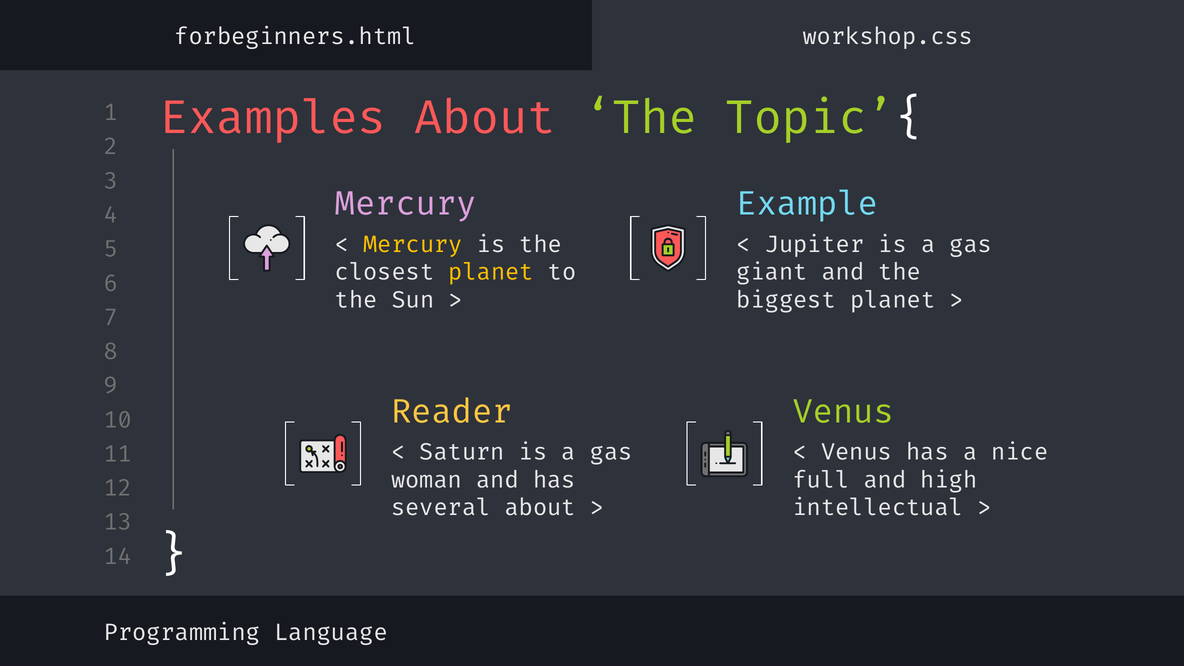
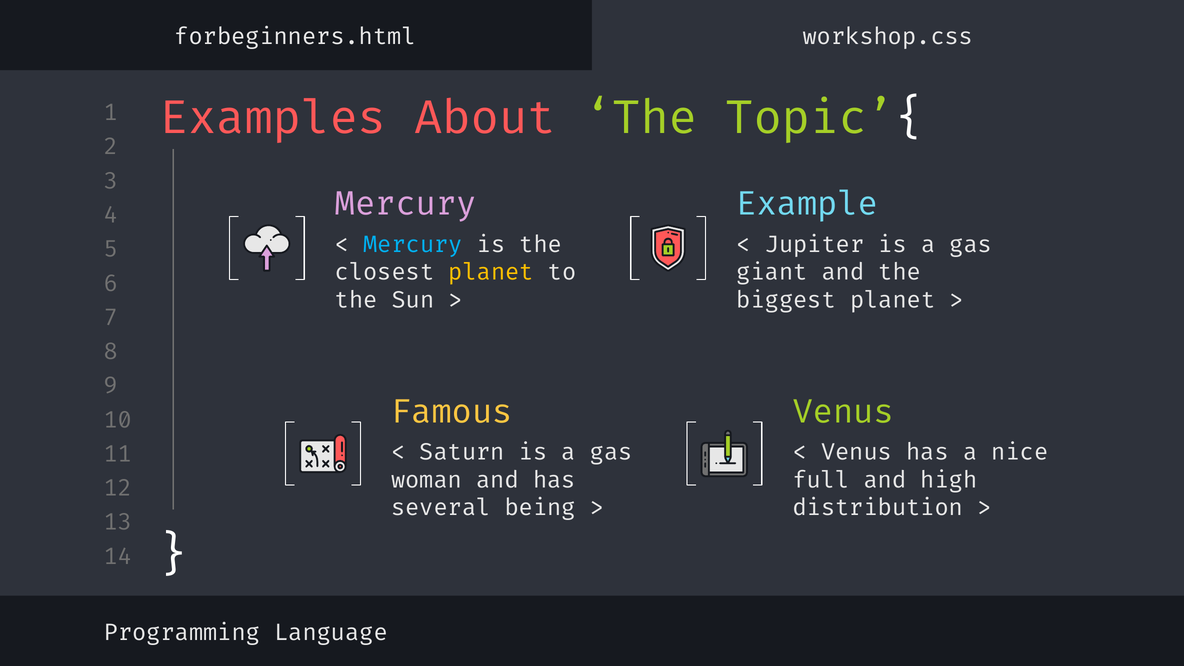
Mercury at (413, 245) colour: yellow -> light blue
Reader: Reader -> Famous
several about: about -> being
intellectual: intellectual -> distribution
